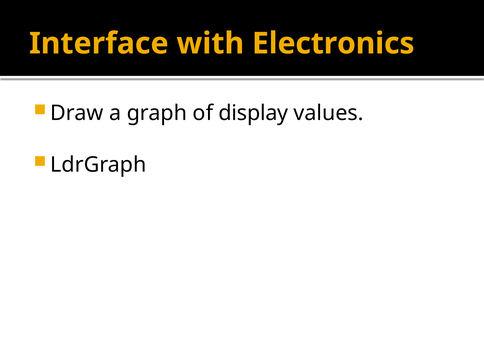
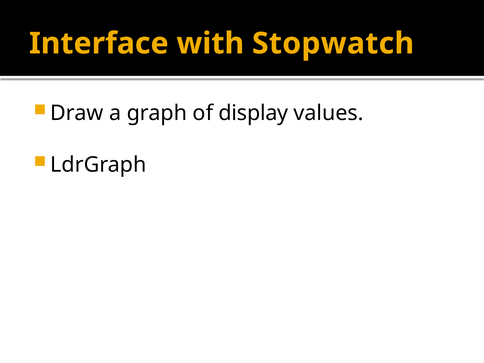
Electronics: Electronics -> Stopwatch
